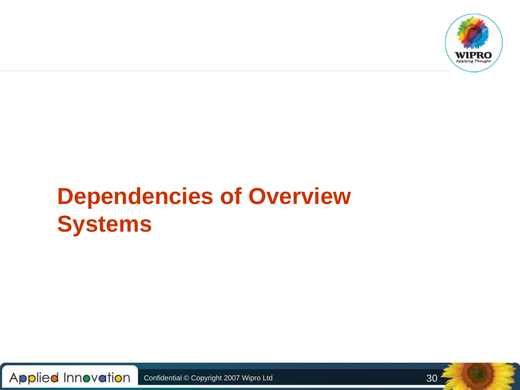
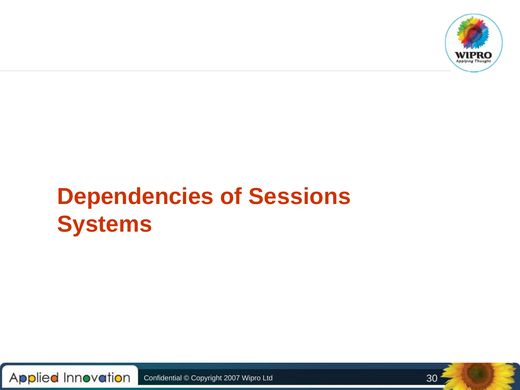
Overview: Overview -> Sessions
